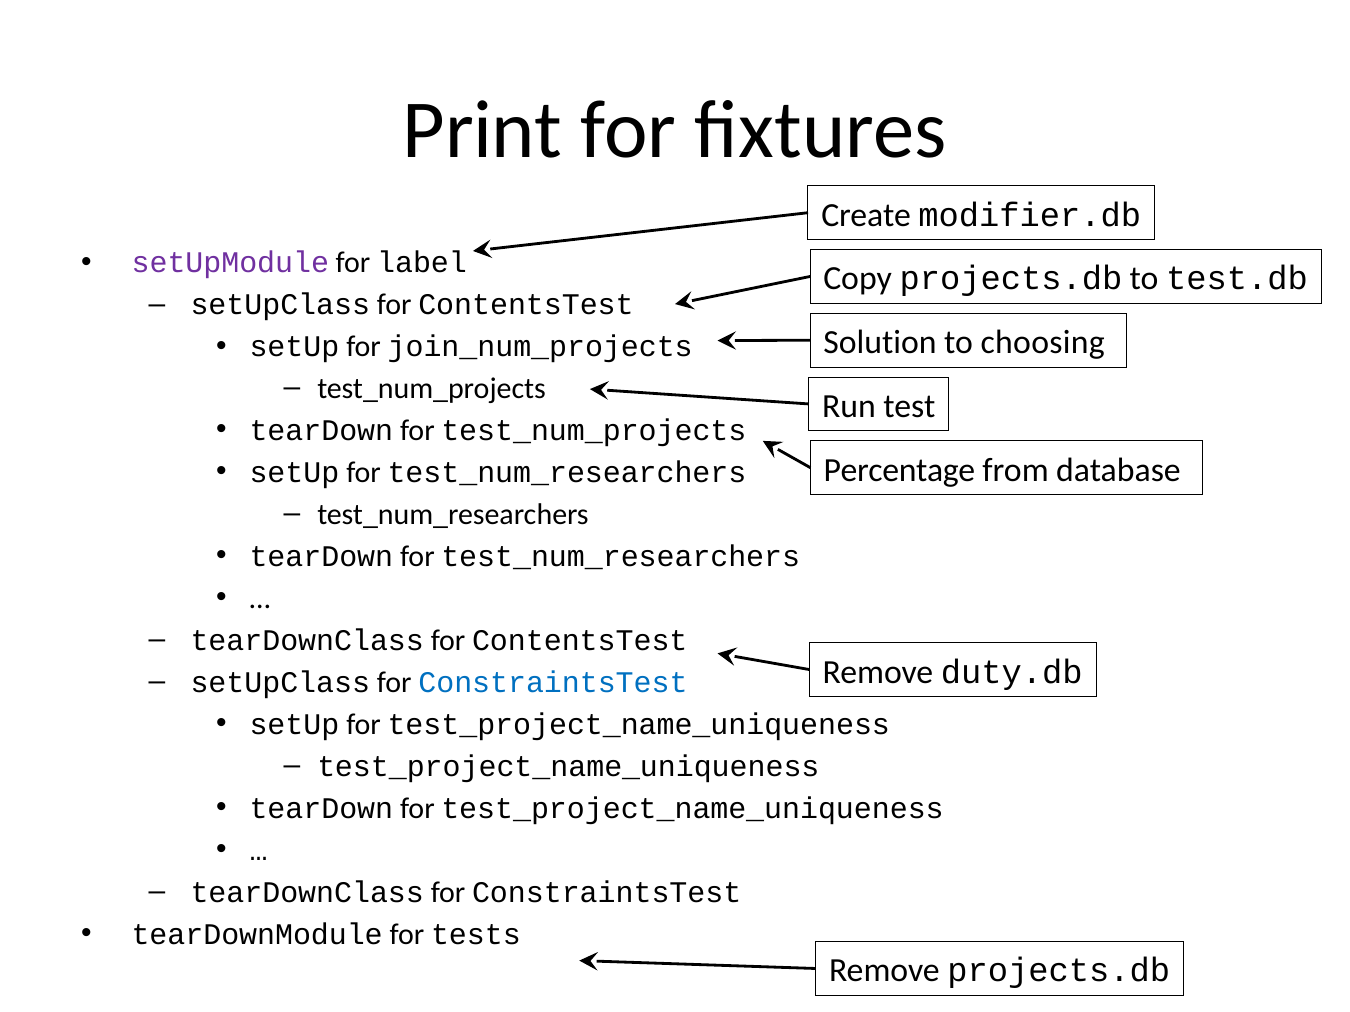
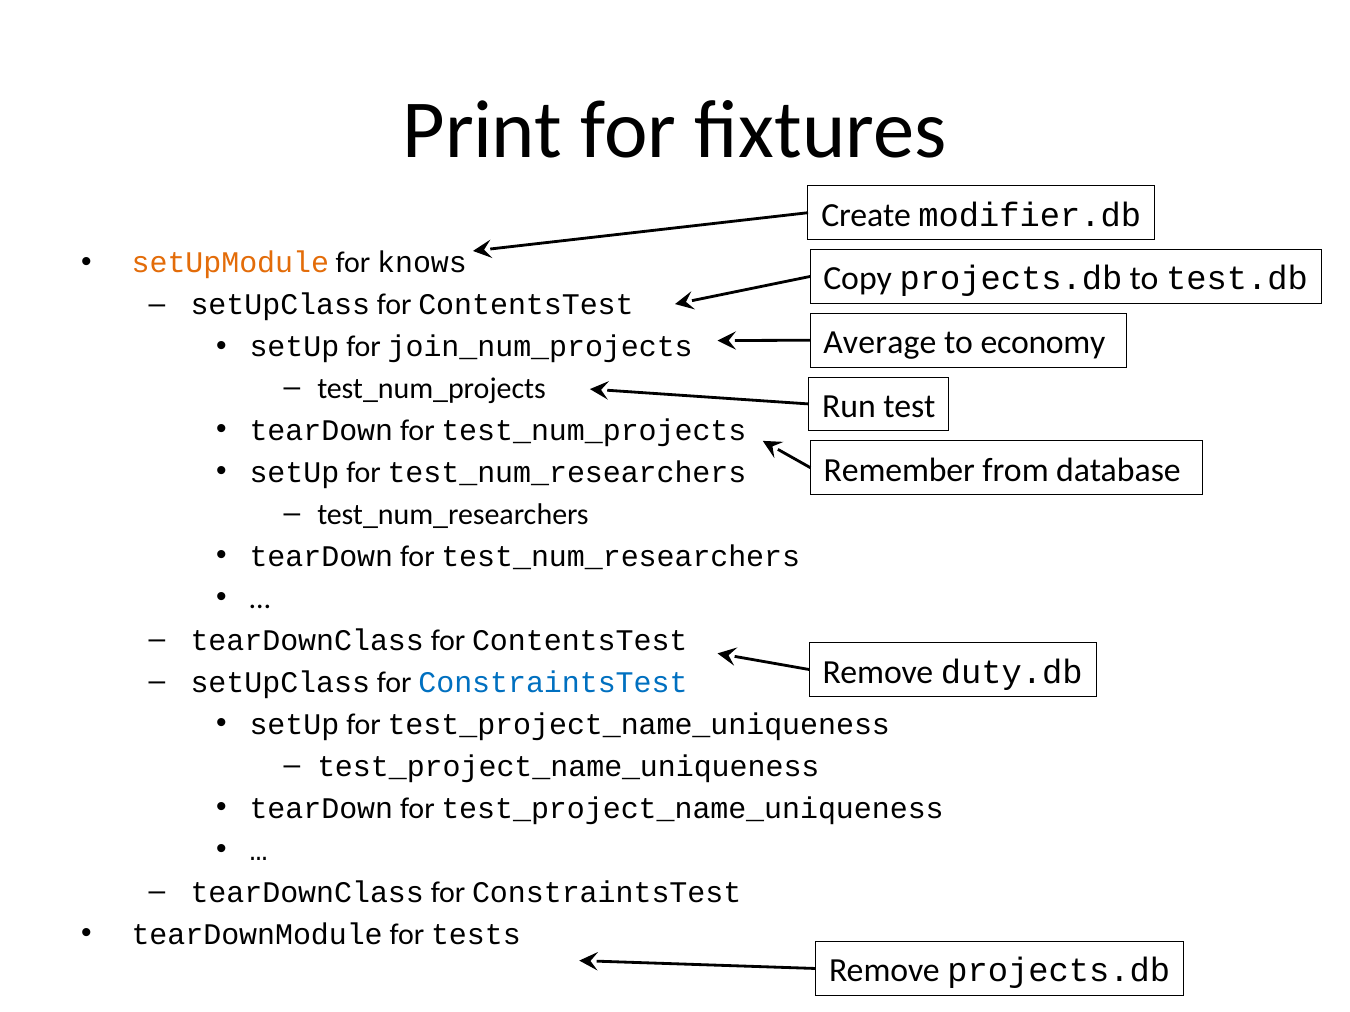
setUpModule colour: purple -> orange
label: label -> knows
Solution: Solution -> Average
choosing: choosing -> economy
Percentage: Percentage -> Remember
